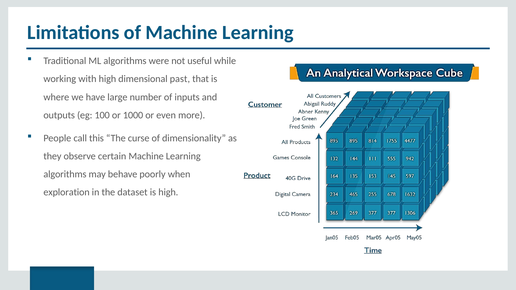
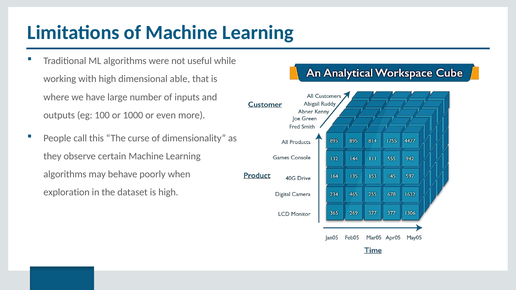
past: past -> able
